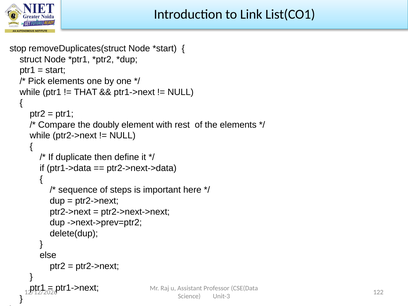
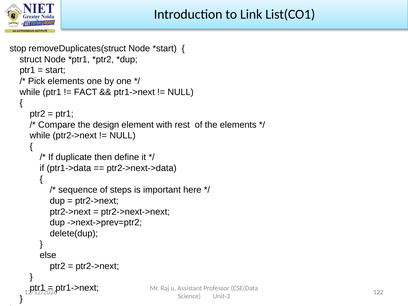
THAT: THAT -> FACT
doubly: doubly -> design
